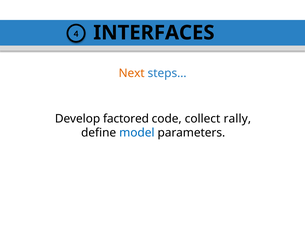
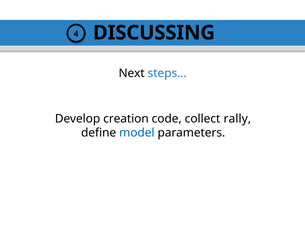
INTERFACES: INTERFACES -> DISCUSSING
Next colour: orange -> black
factored: factored -> creation
